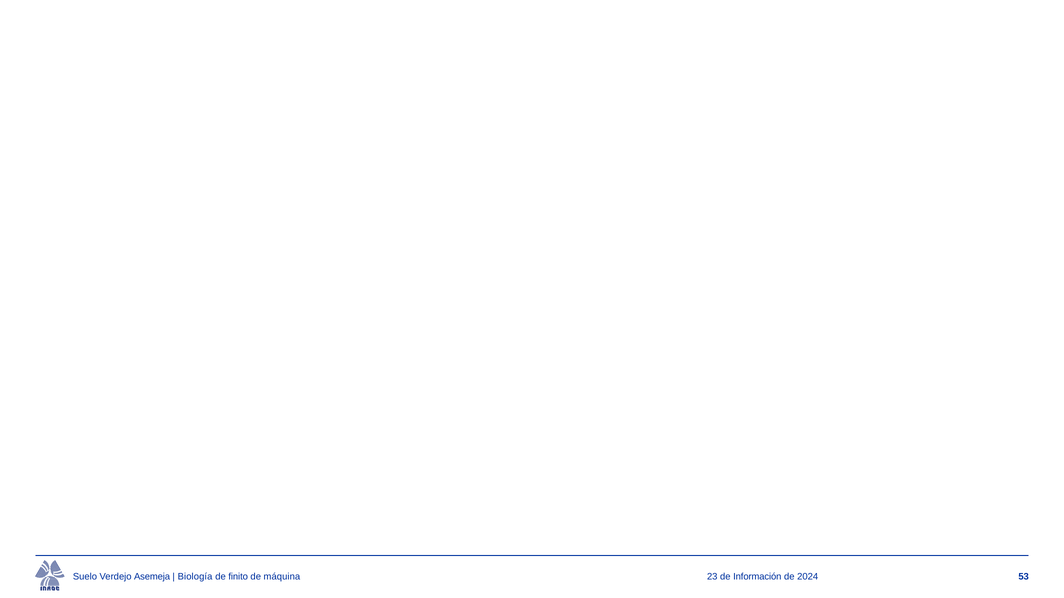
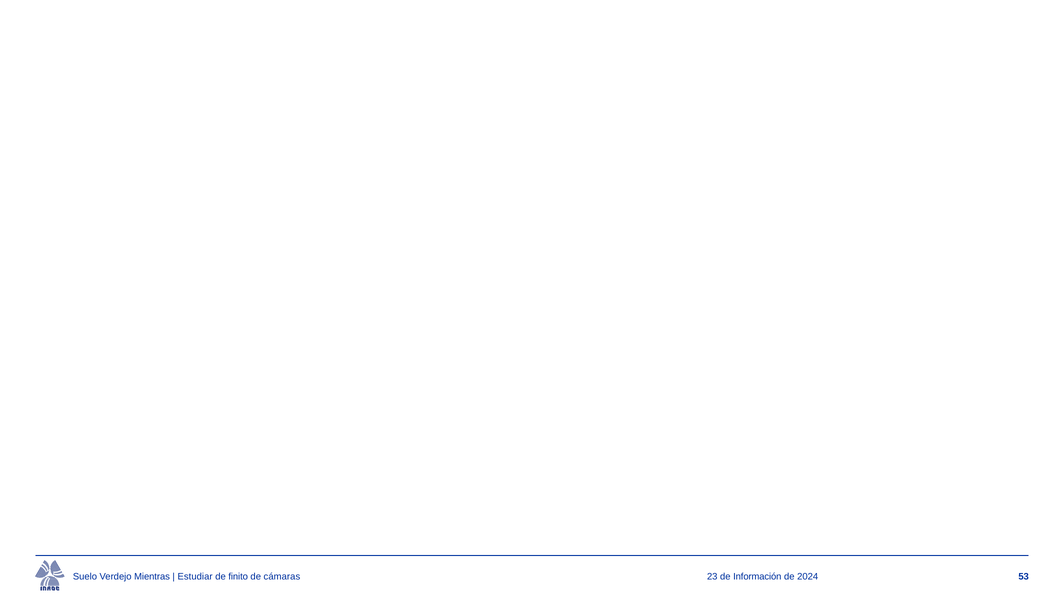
Asemeja: Asemeja -> Mientras
Biología: Biología -> Estudiar
máquina: máquina -> cámaras
